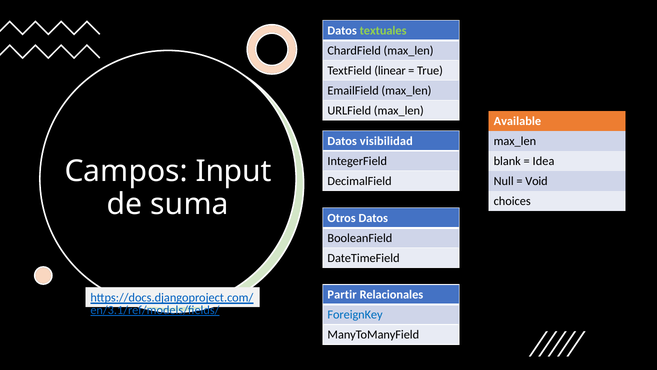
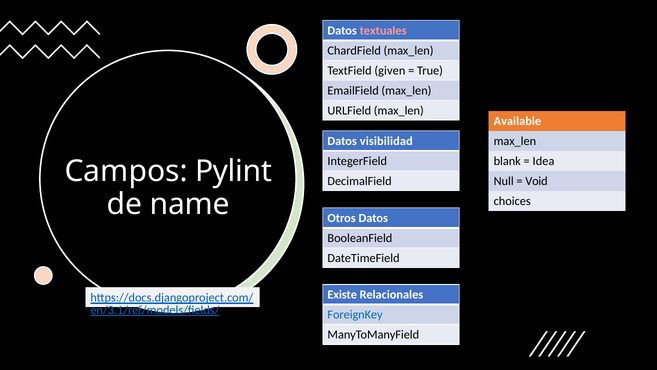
textuales colour: light green -> pink
linear: linear -> given
Input: Input -> Pylint
suma: suma -> name
Partir: Partir -> Existe
